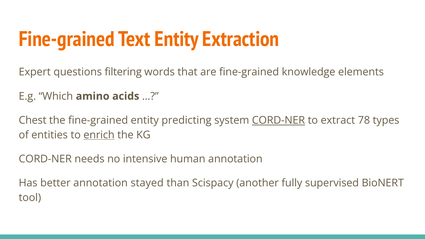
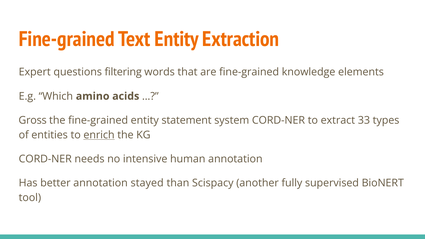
Chest: Chest -> Gross
predicting: predicting -> statement
CORD-NER at (278, 120) underline: present -> none
78: 78 -> 33
